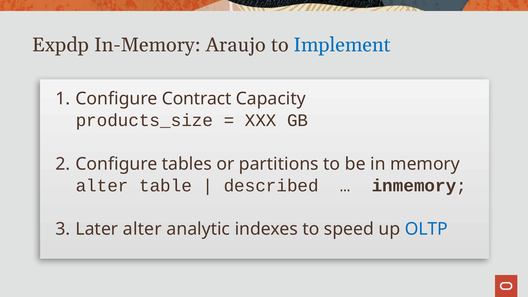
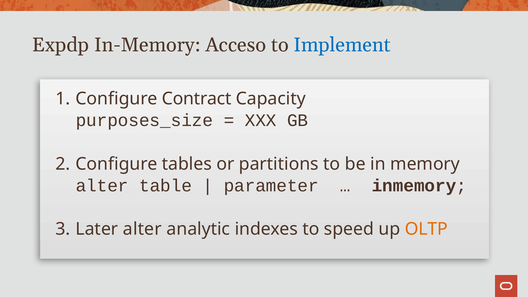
Araujo: Araujo -> Acceso
products_size: products_size -> purposes_size
described: described -> parameter
OLTP colour: blue -> orange
